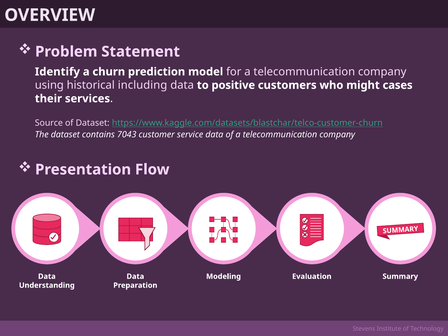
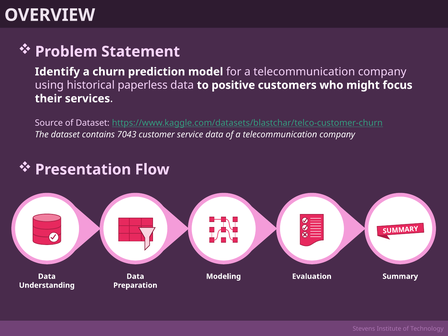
including: including -> paperless
cases: cases -> focus
